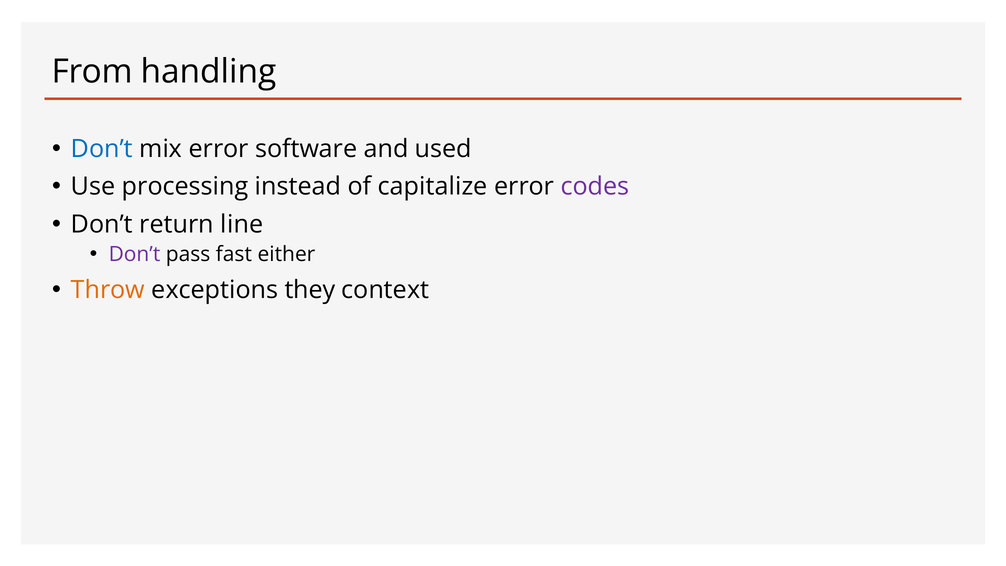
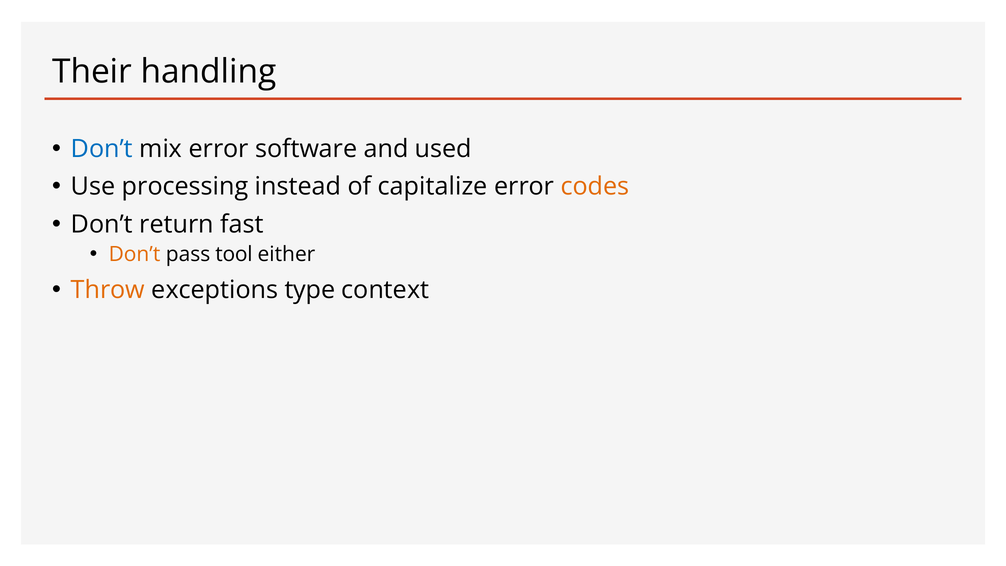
From: From -> Their
codes colour: purple -> orange
line: line -> fast
Don’t at (135, 254) colour: purple -> orange
fast: fast -> tool
they: they -> type
